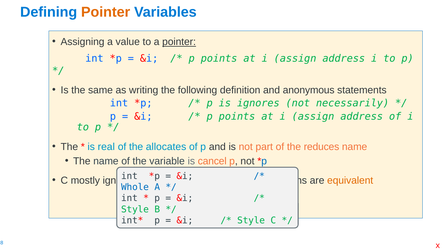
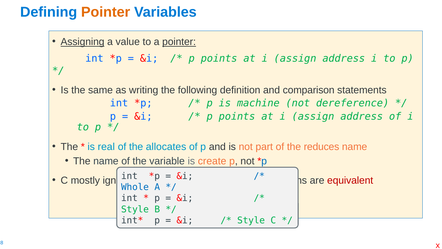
Assigning underline: none -> present
anonymous: anonymous -> comparison
is ignores: ignores -> machine
necessarily: necessarily -> dereference
cancel: cancel -> create
equivalent colour: orange -> red
